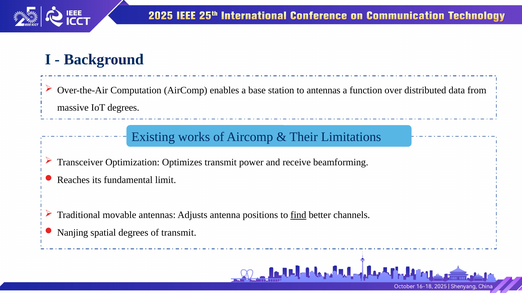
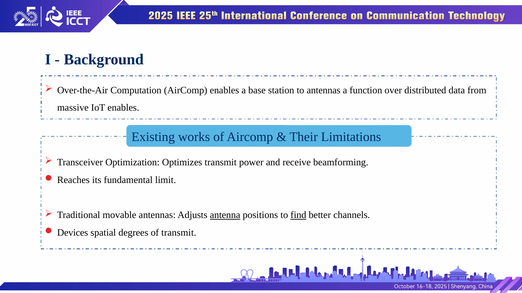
IoT degrees: degrees -> enables
antenna underline: none -> present
Nanjing: Nanjing -> Devices
